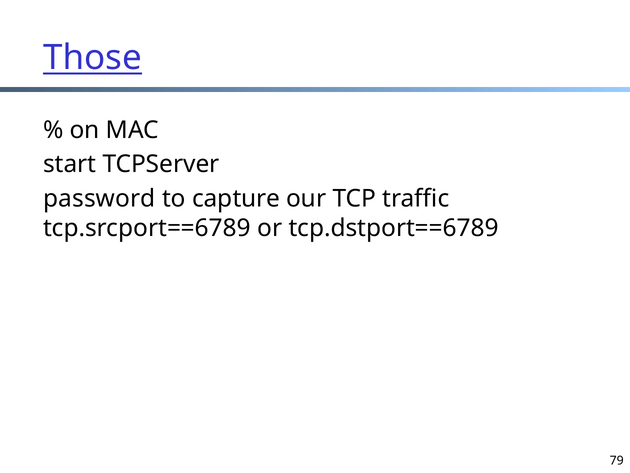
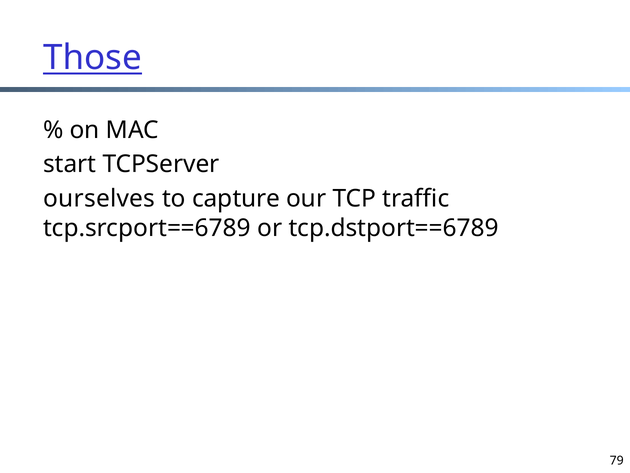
password: password -> ourselves
